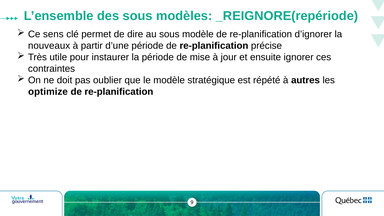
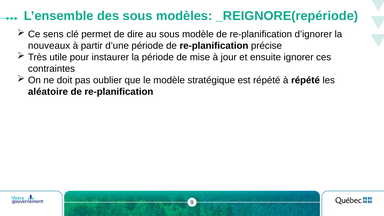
à autres: autres -> répété
optimize: optimize -> aléatoire
